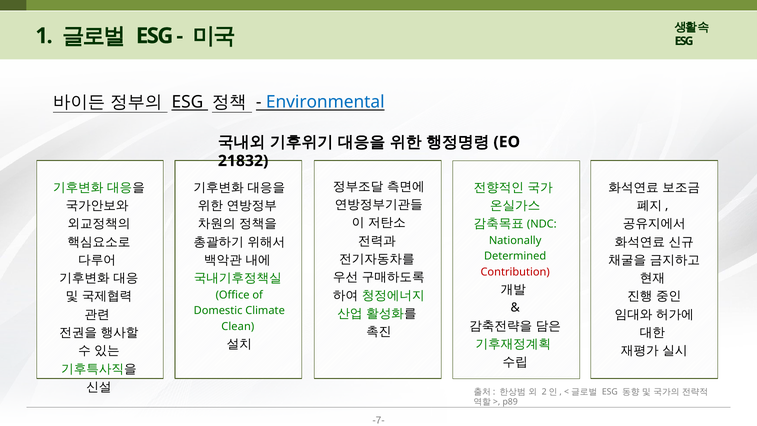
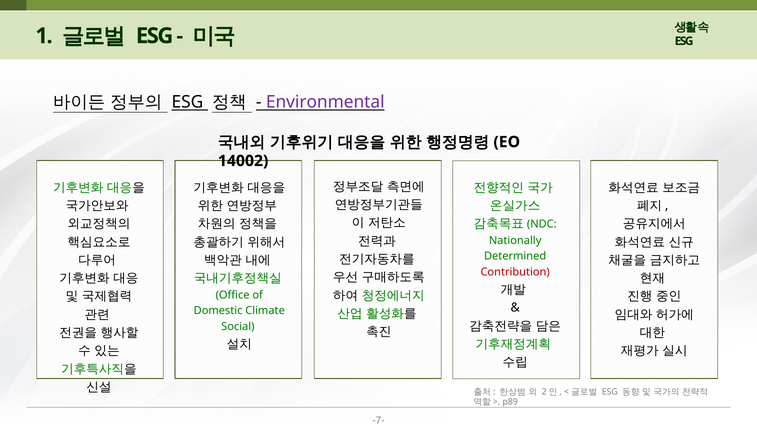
Environmental colour: blue -> purple
21832: 21832 -> 14002
Clean: Clean -> Social
